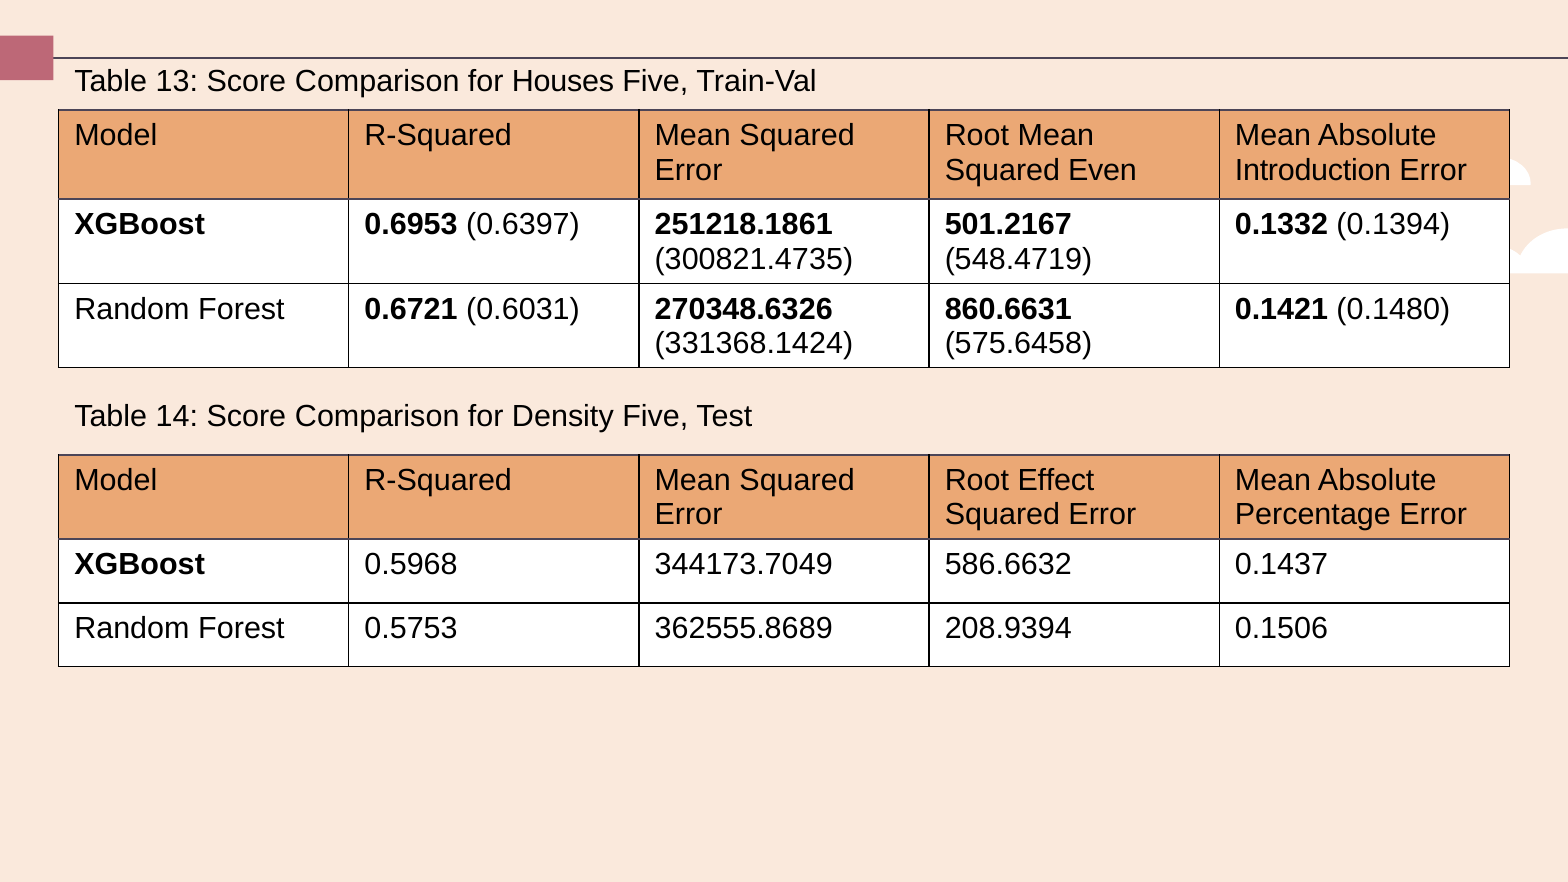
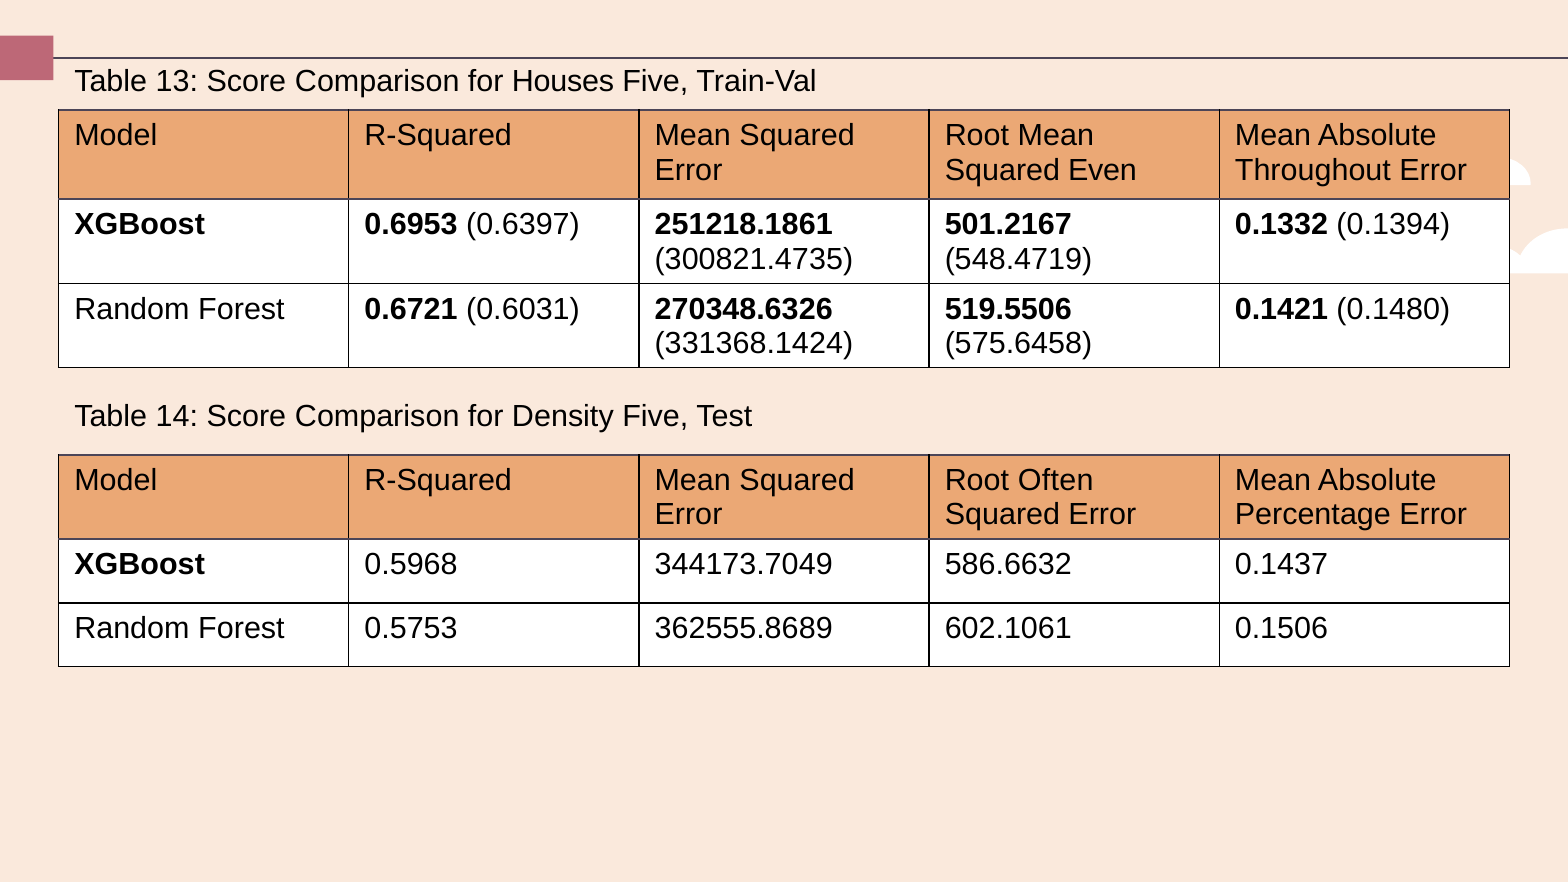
Introduction: Introduction -> Throughout
860.6631: 860.6631 -> 519.5506
Effect: Effect -> Often
208.9394: 208.9394 -> 602.1061
